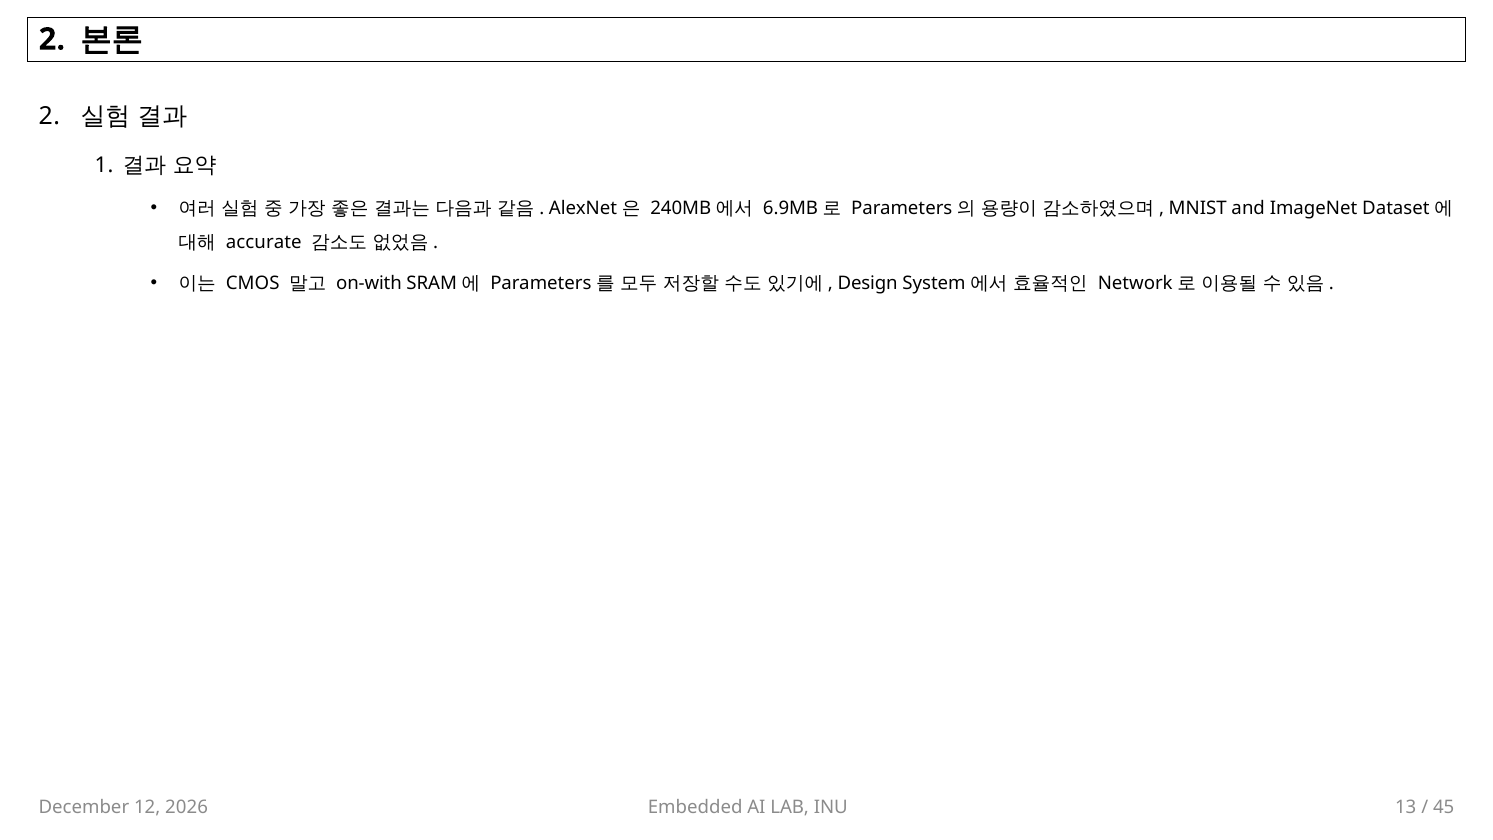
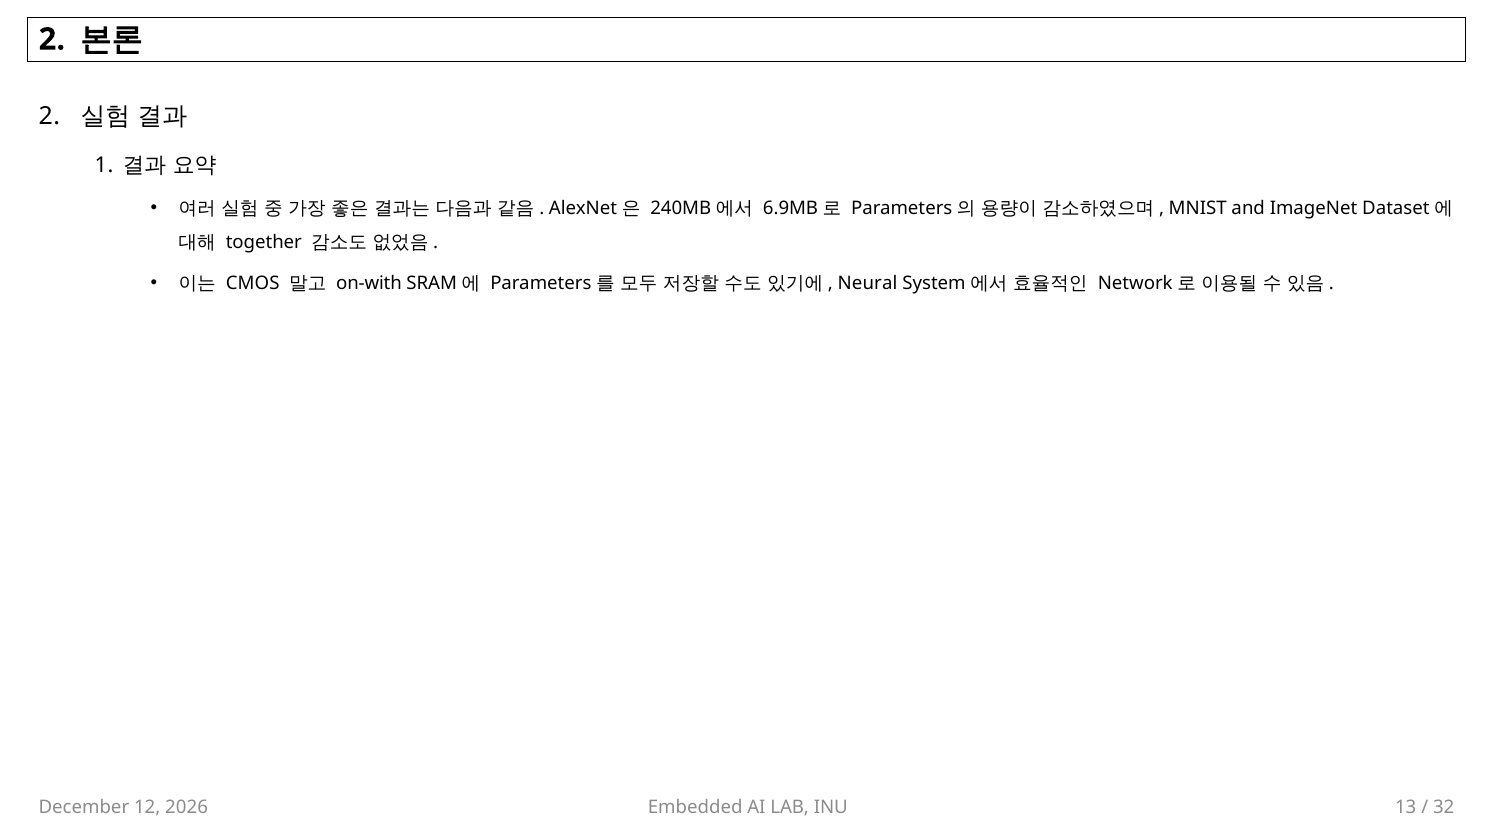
accurate: accurate -> together
Design: Design -> Neural
45: 45 -> 32
